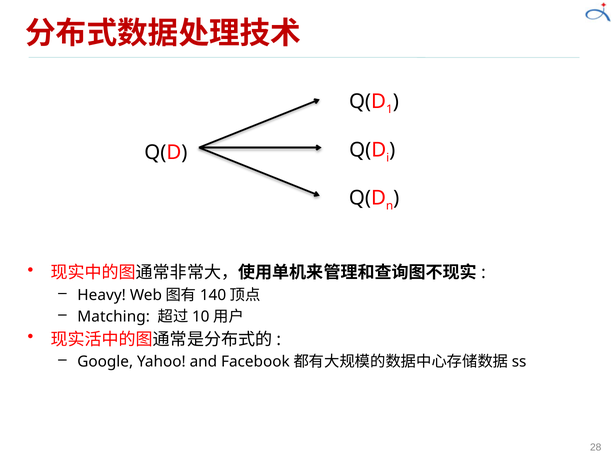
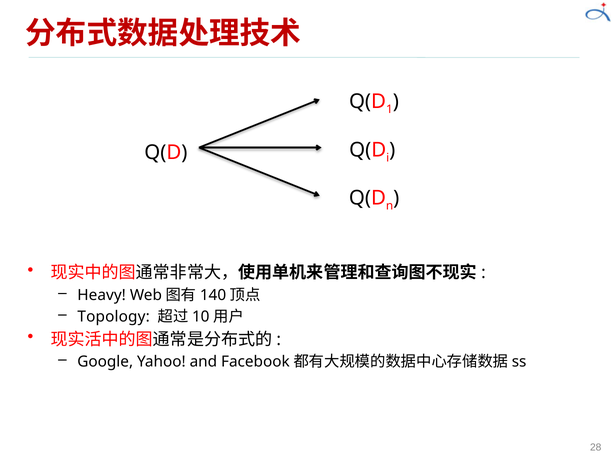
Matching: Matching -> Topology
